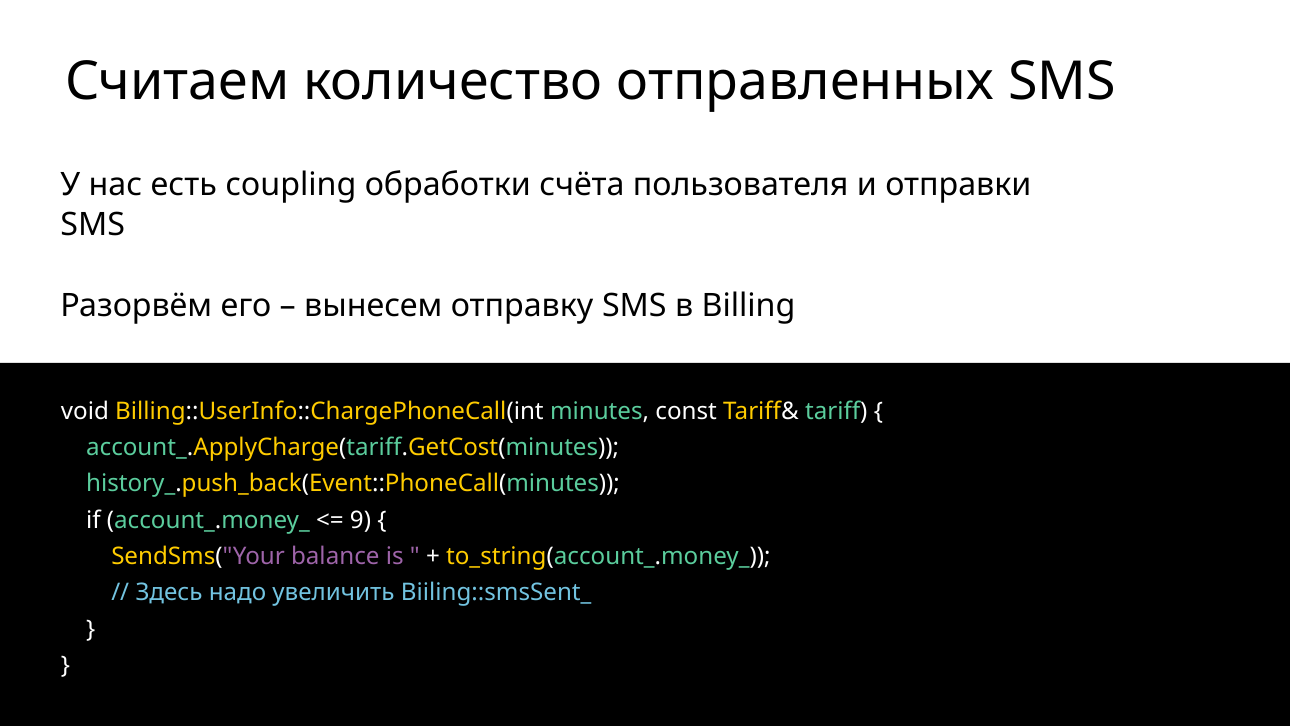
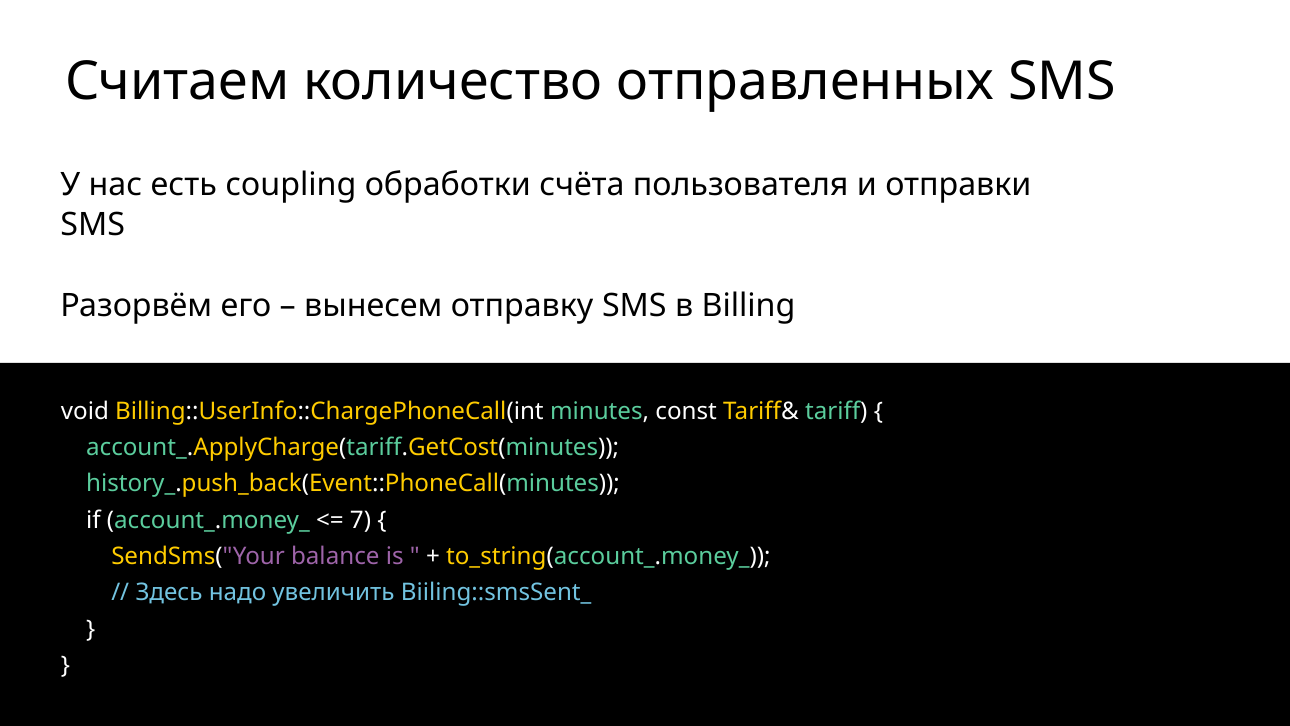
9: 9 -> 7
